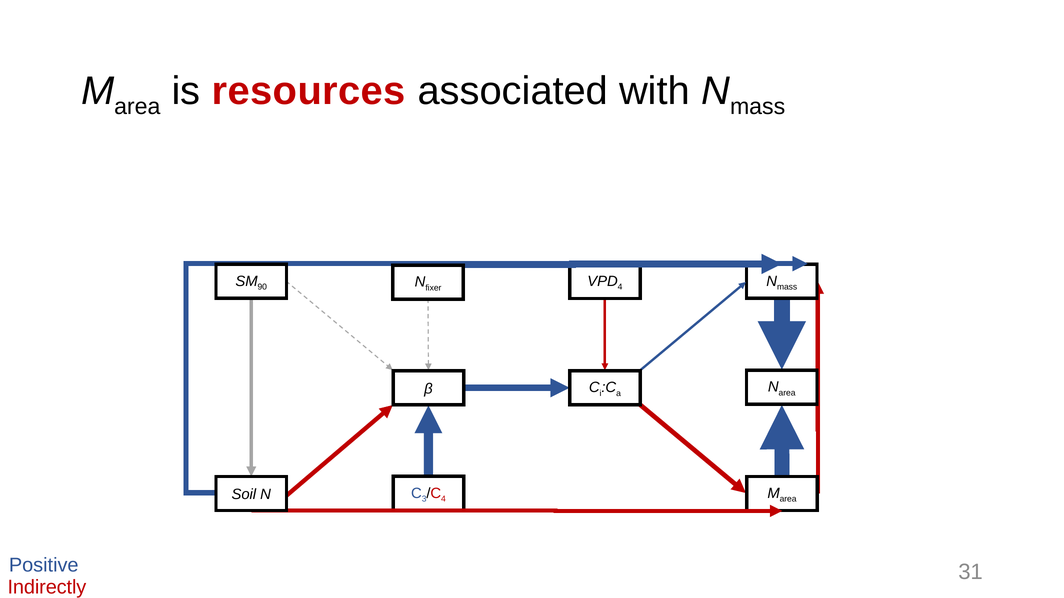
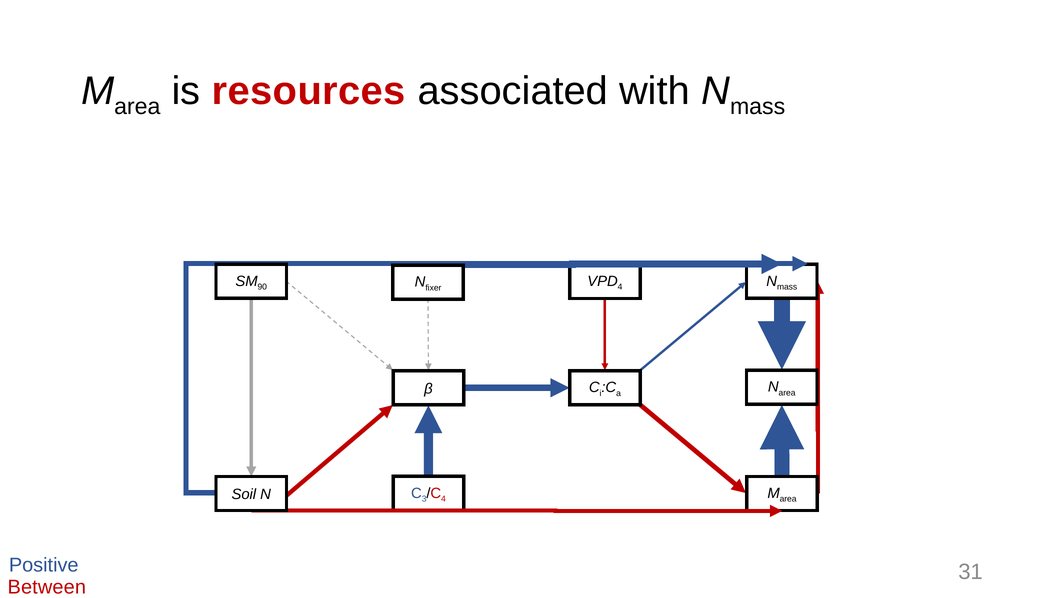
Indirectly: Indirectly -> Between
